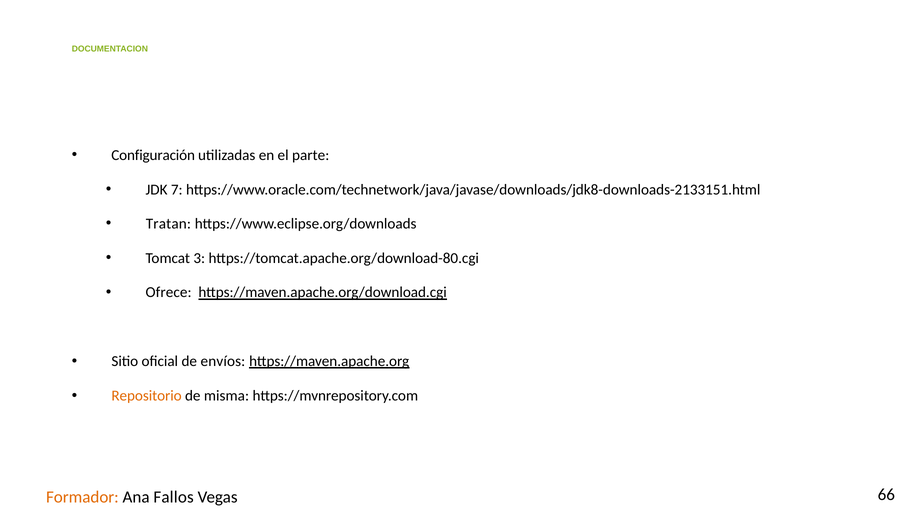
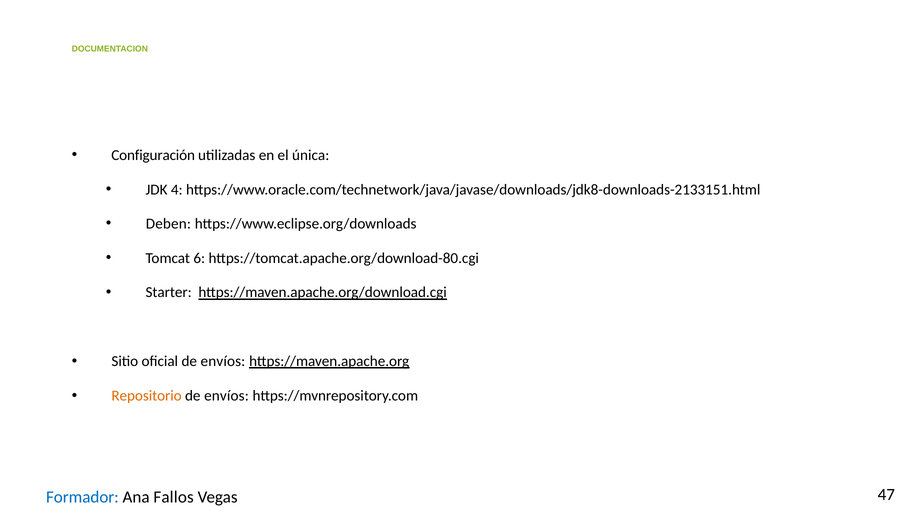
parte: parte -> única
7: 7 -> 4
Tratan: Tratan -> Deben
3: 3 -> 6
Ofrece: Ofrece -> Starter
misma at (227, 396): misma -> envíos
Formador colour: orange -> blue
66: 66 -> 47
